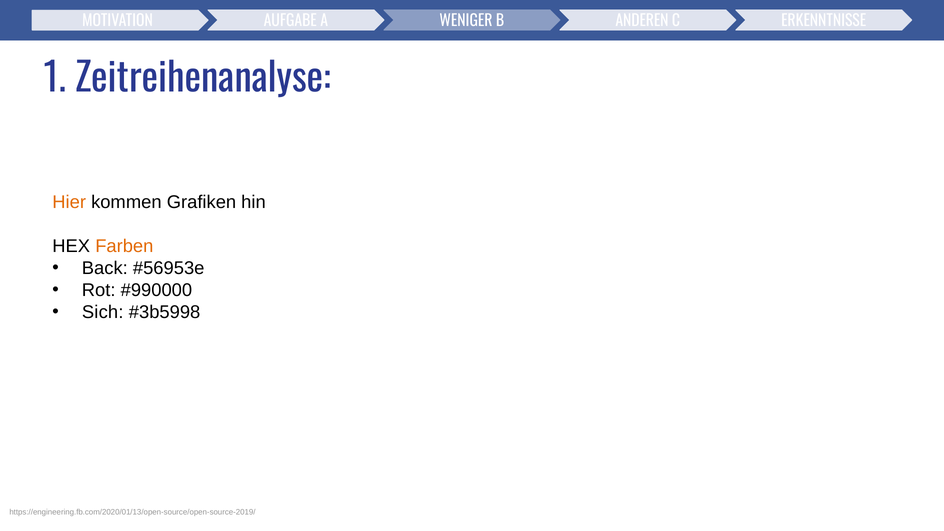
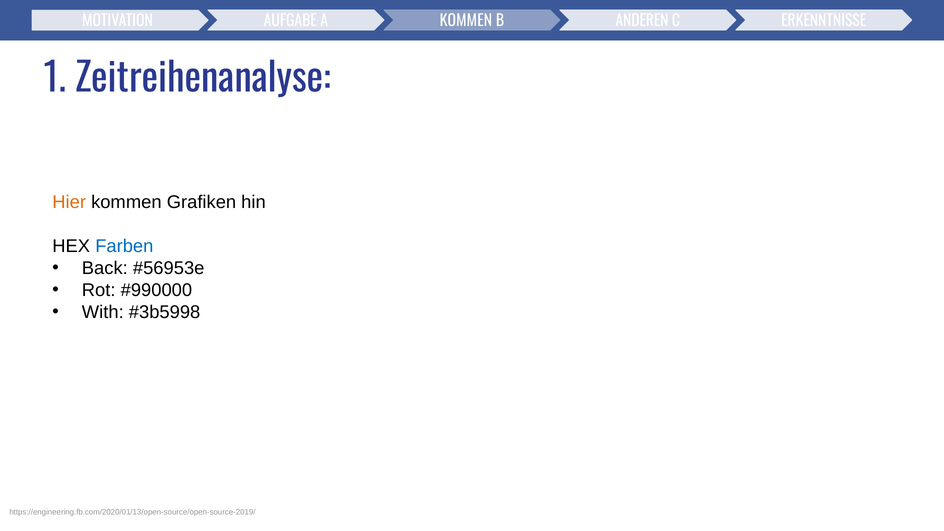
A WENIGER: WENIGER -> KOMMEN
Farben colour: orange -> blue
Sich: Sich -> With
